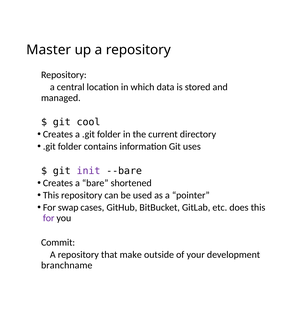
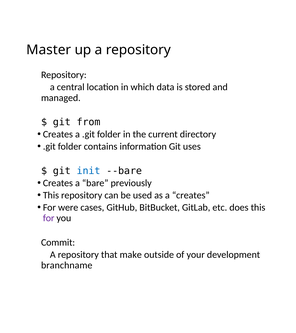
cool: cool -> from
init colour: purple -> blue
shortened: shortened -> previously
a pointer: pointer -> creates
swap: swap -> were
